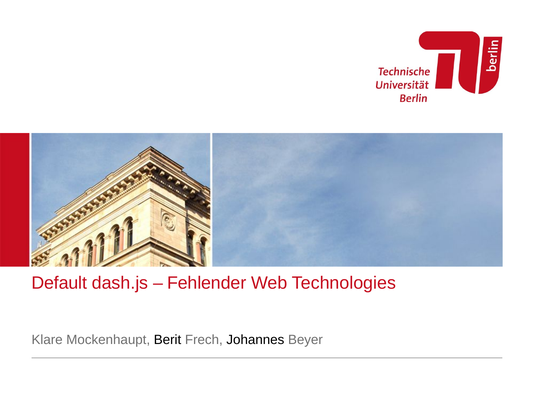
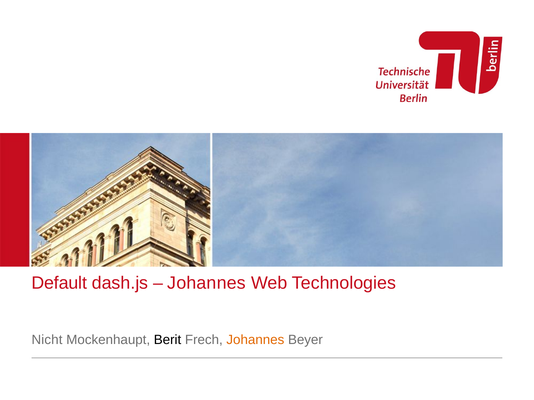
Fehlender at (207, 283): Fehlender -> Johannes
Klare: Klare -> Nicht
Johannes at (255, 340) colour: black -> orange
